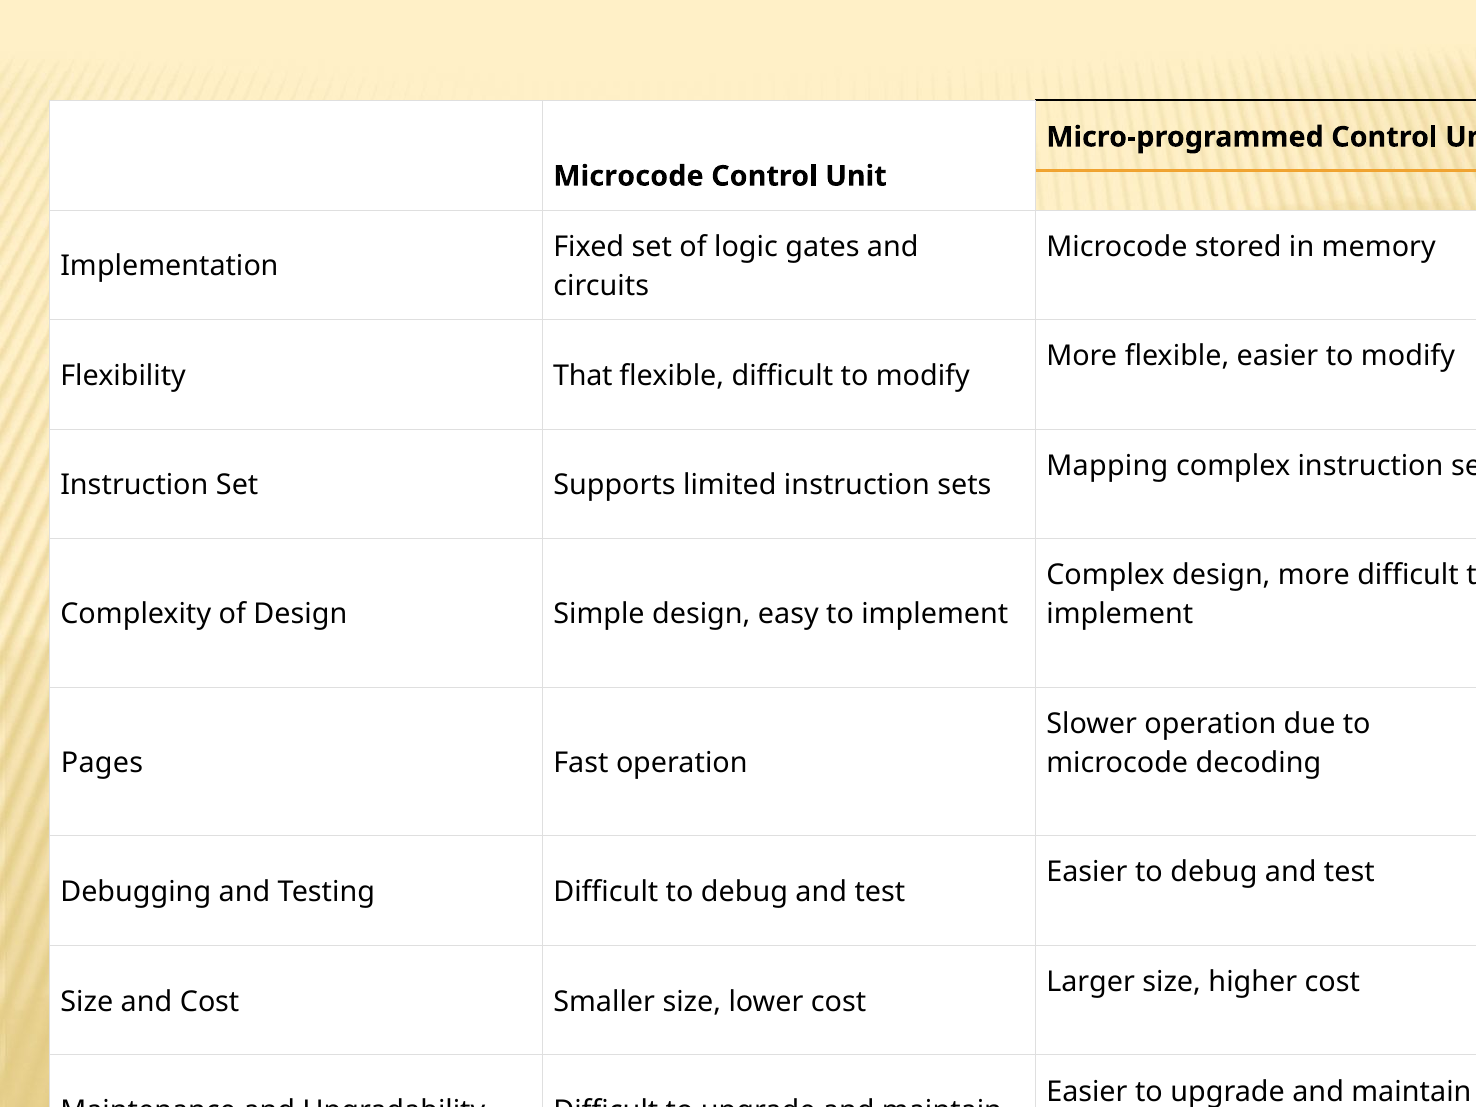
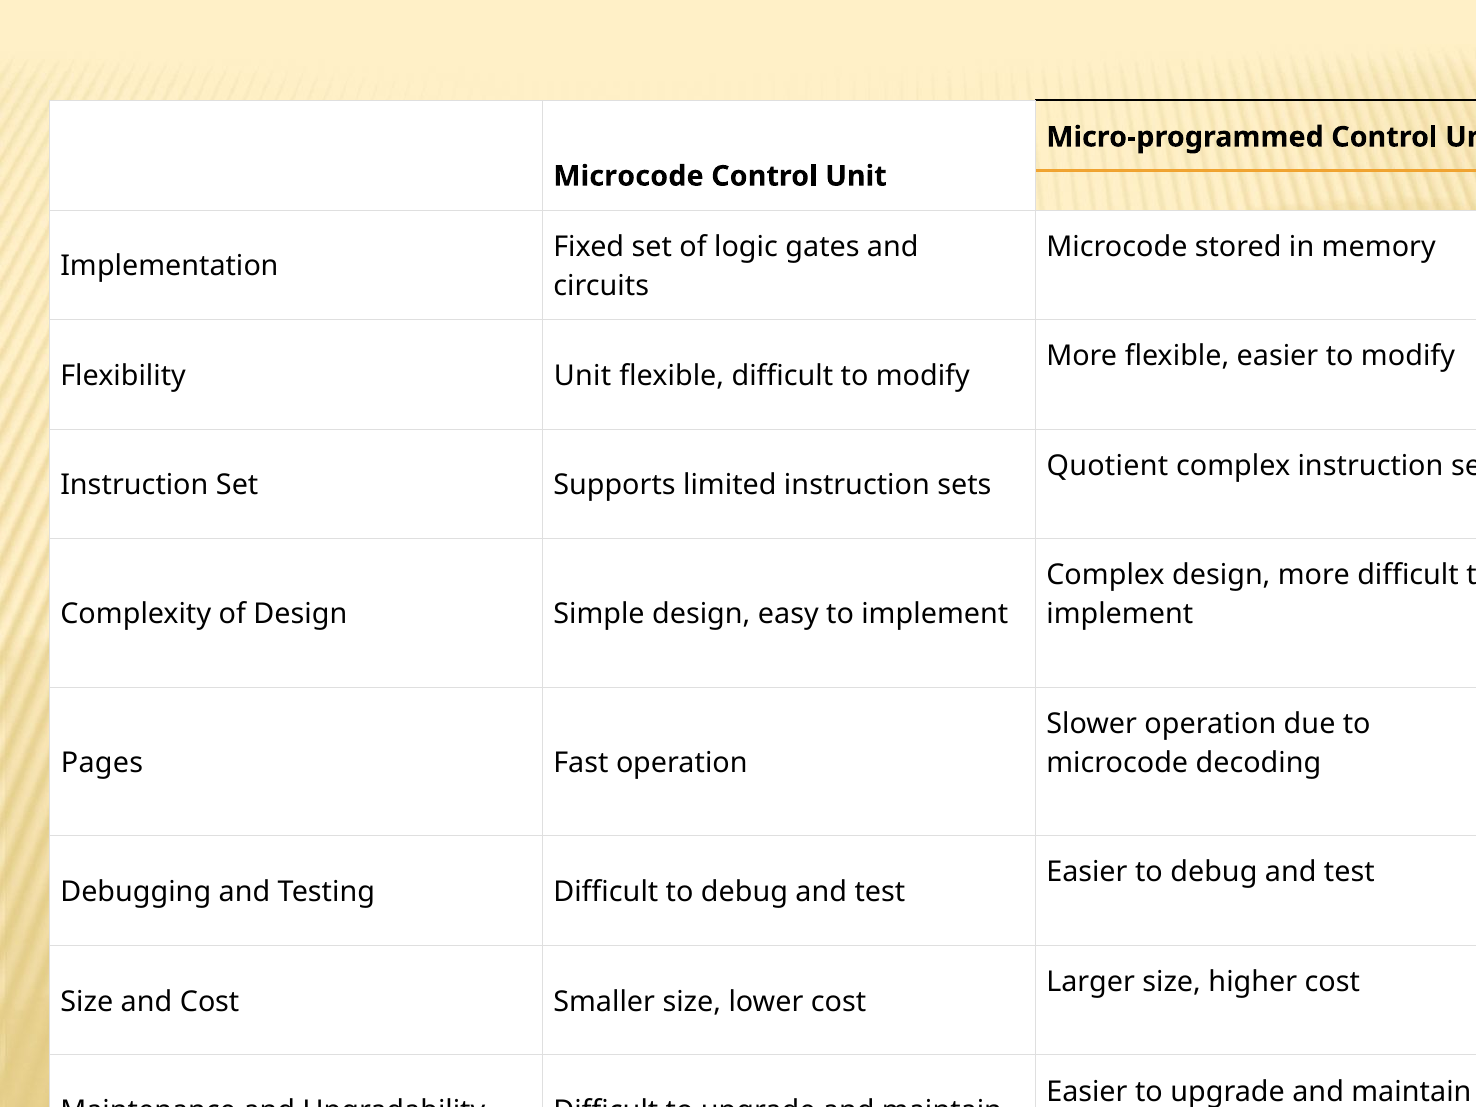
Flexibility That: That -> Unit
Mapping: Mapping -> Quotient
